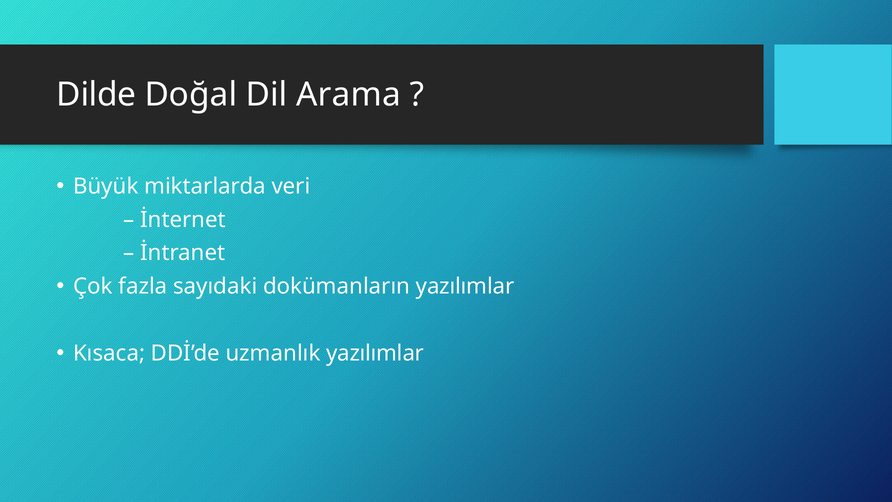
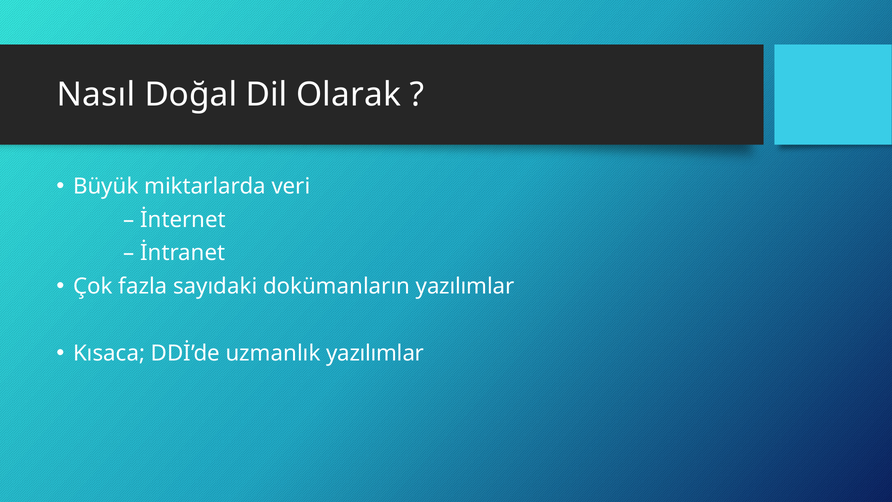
Dilde: Dilde -> Nasıl
Arama: Arama -> Olarak
